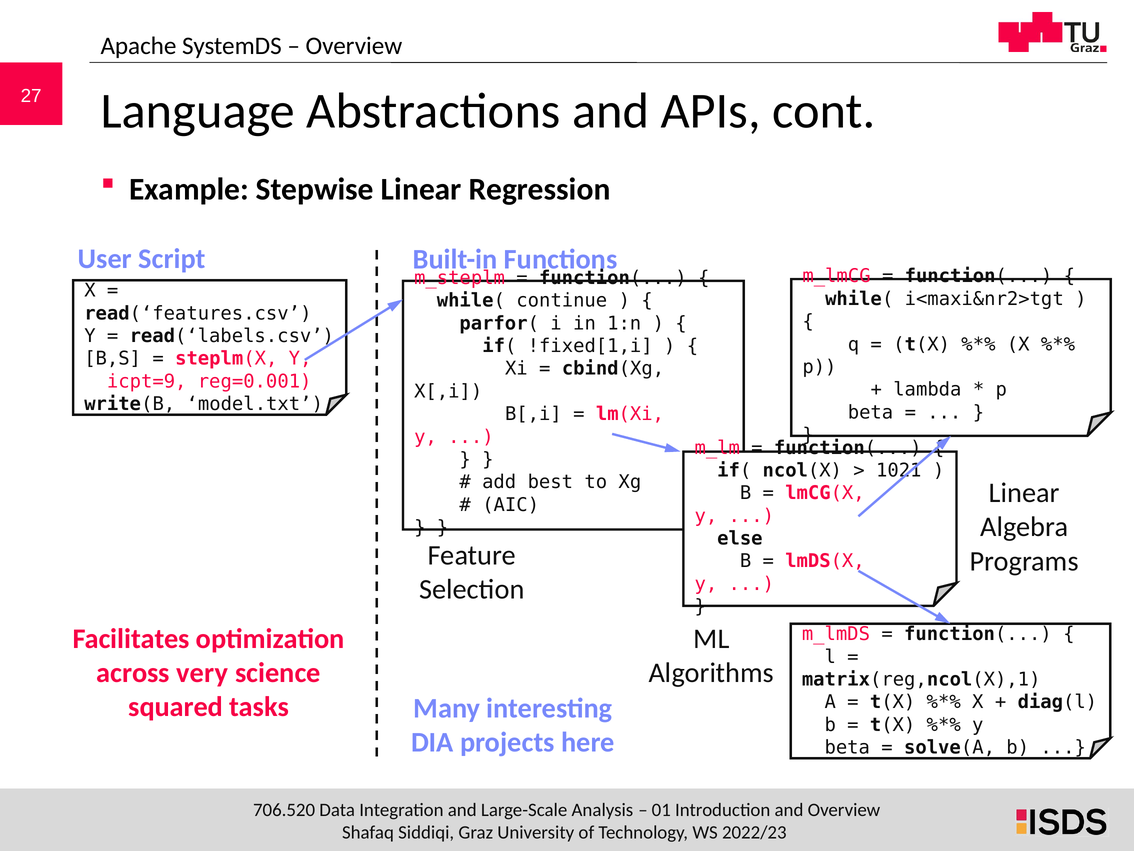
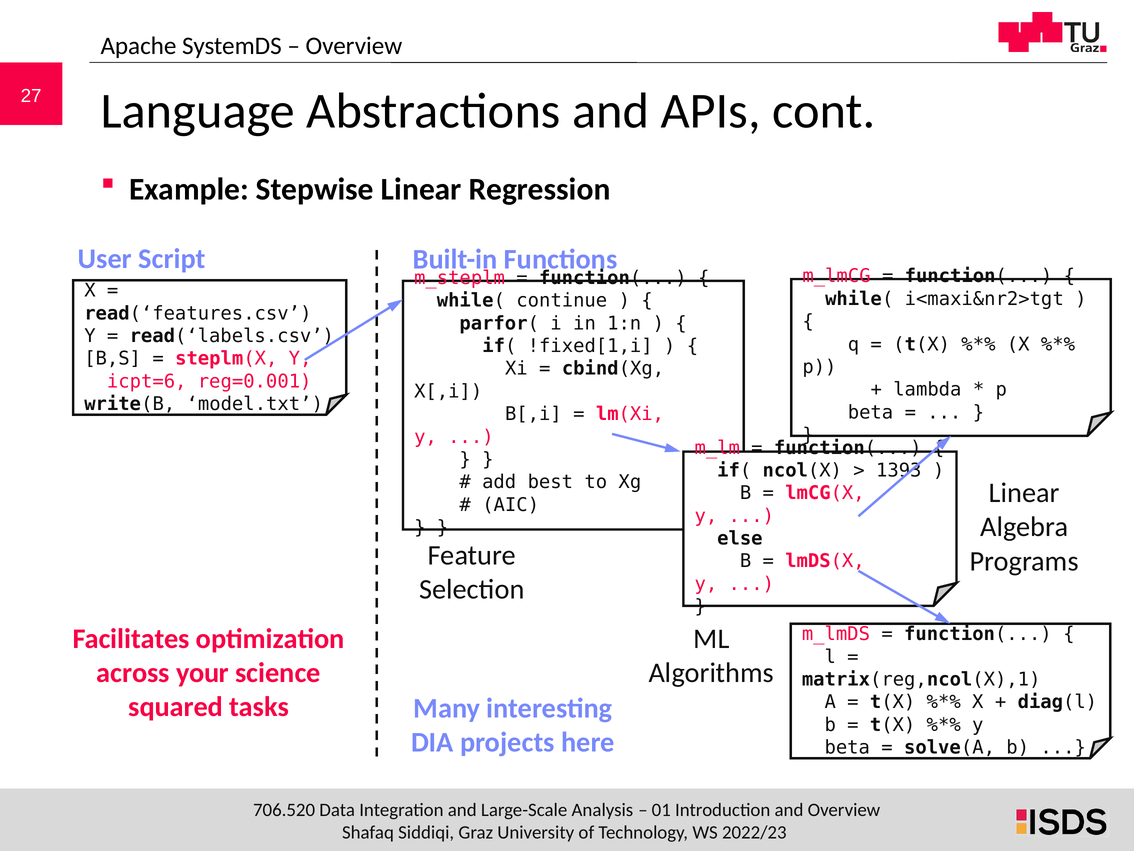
icpt=9: icpt=9 -> icpt=6
1021: 1021 -> 1393
very: very -> your
